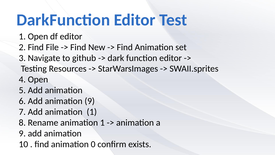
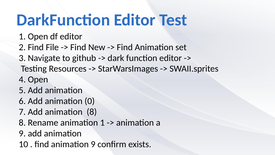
animation 9: 9 -> 0
Add animation 1: 1 -> 8
animation 0: 0 -> 9
